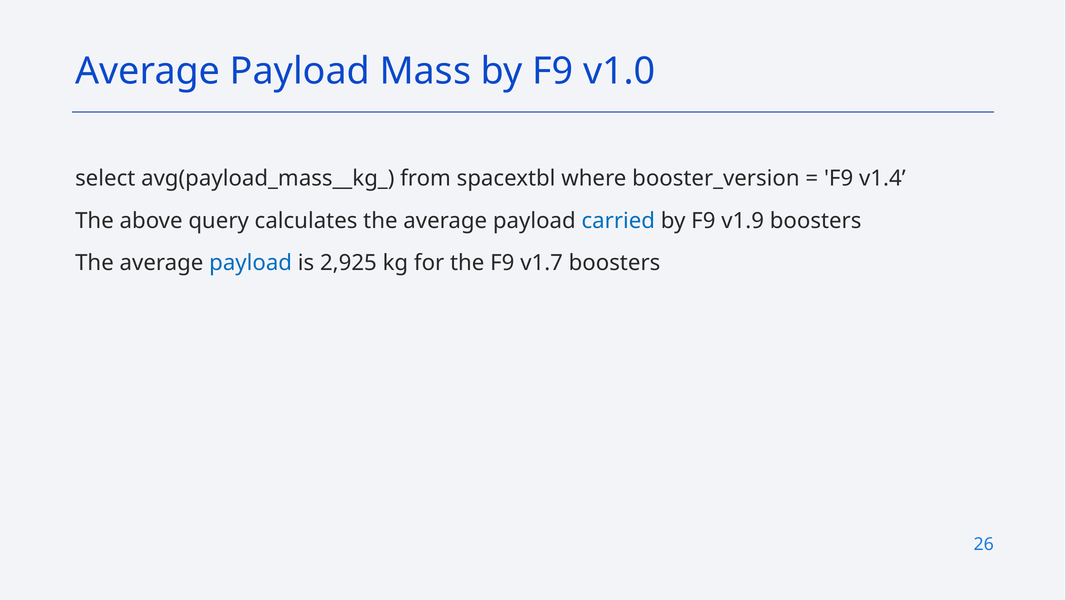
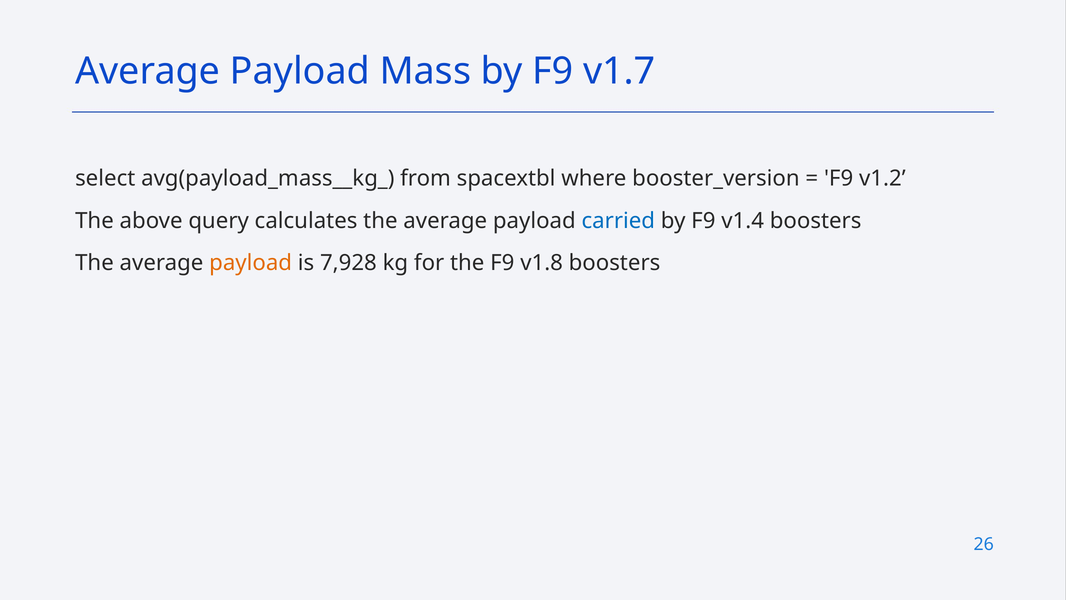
v1.0: v1.0 -> v1.7
v1.4: v1.4 -> v1.2
v1.9: v1.9 -> v1.4
payload at (251, 263) colour: blue -> orange
2,925: 2,925 -> 7,928
v1.7: v1.7 -> v1.8
